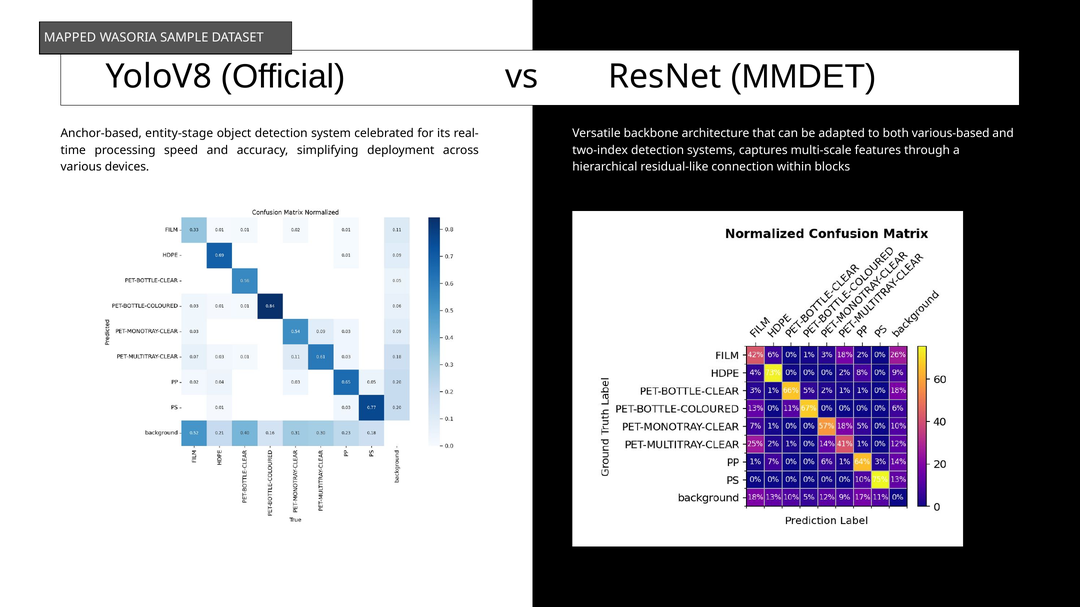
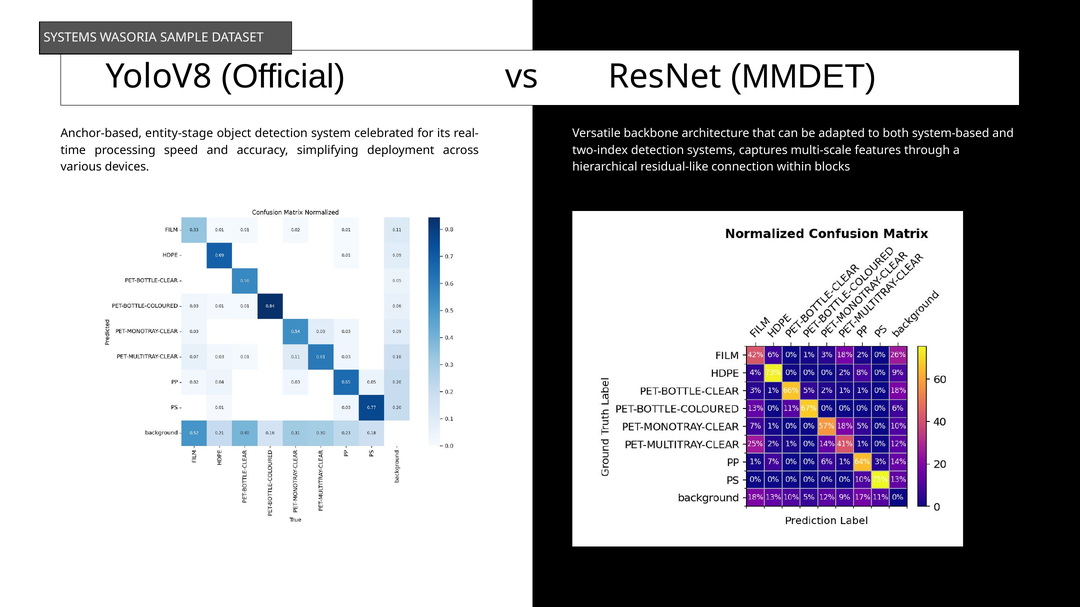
MAPPED at (70, 38): MAPPED -> SYSTEMS
various-based: various-based -> system-based
